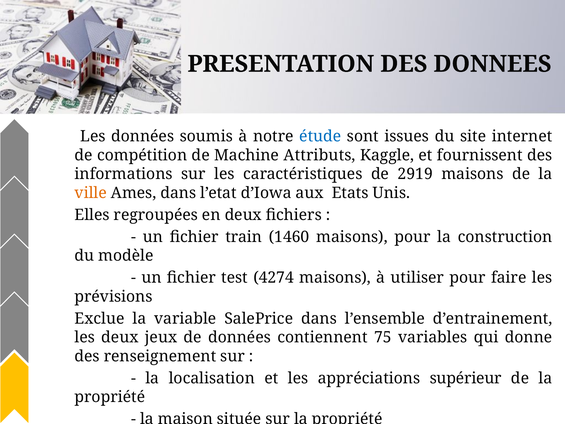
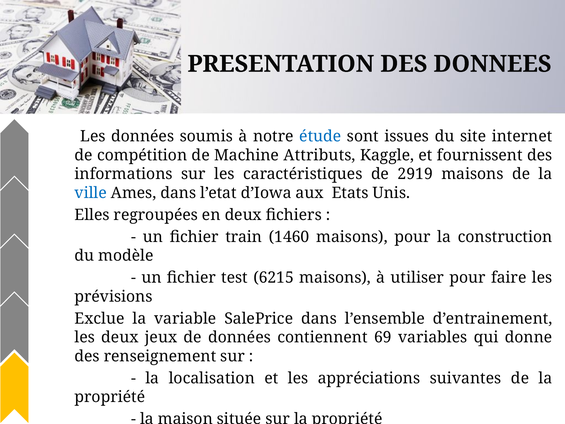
ville colour: orange -> blue
4274: 4274 -> 6215
75: 75 -> 69
supérieur: supérieur -> suivantes
